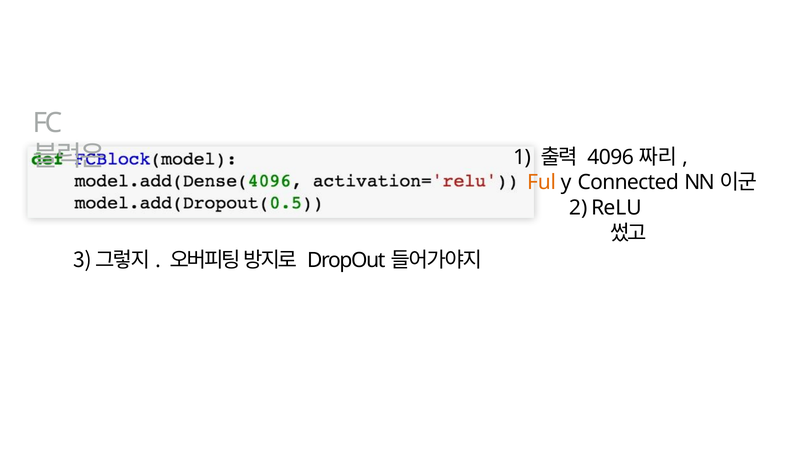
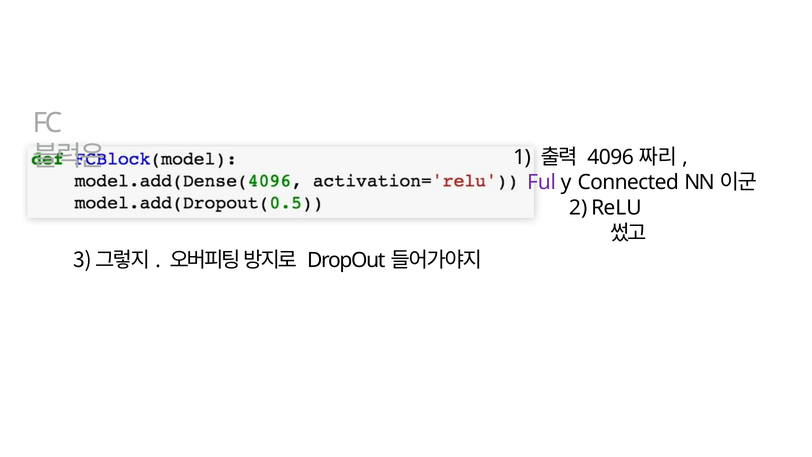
Ful colour: orange -> purple
